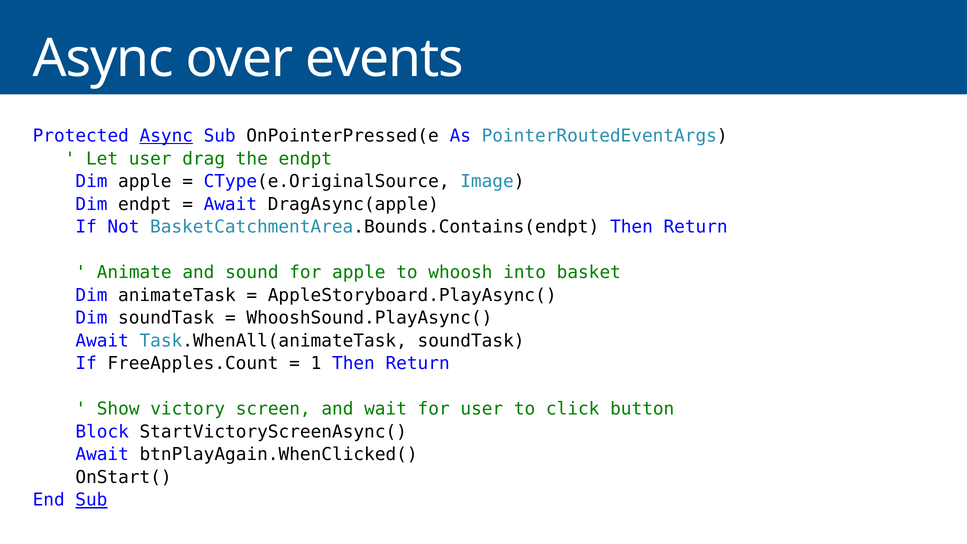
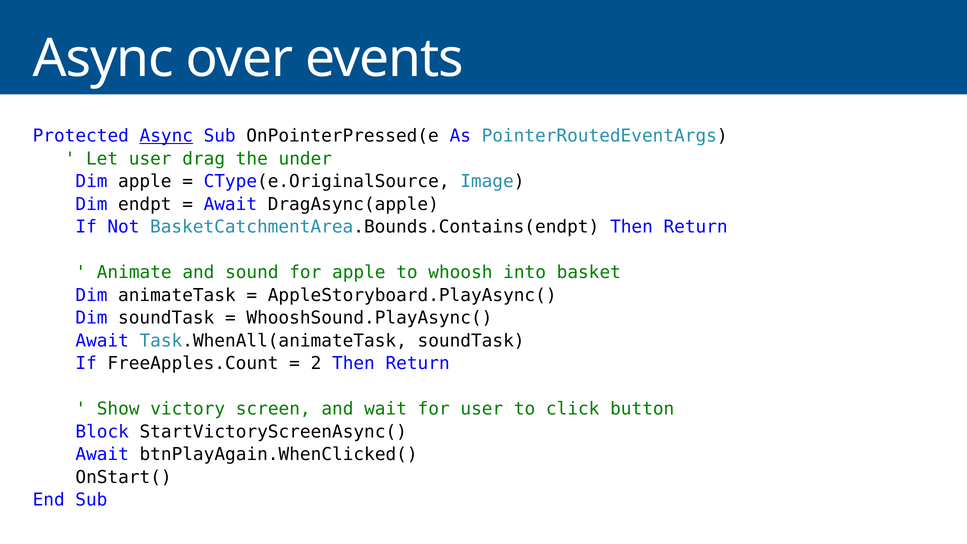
the endpt: endpt -> under
1: 1 -> 2
Sub at (91, 500) underline: present -> none
